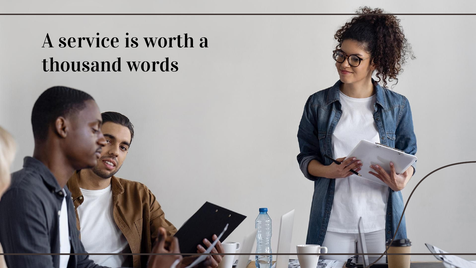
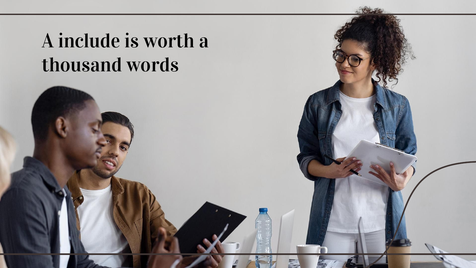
service: service -> include
